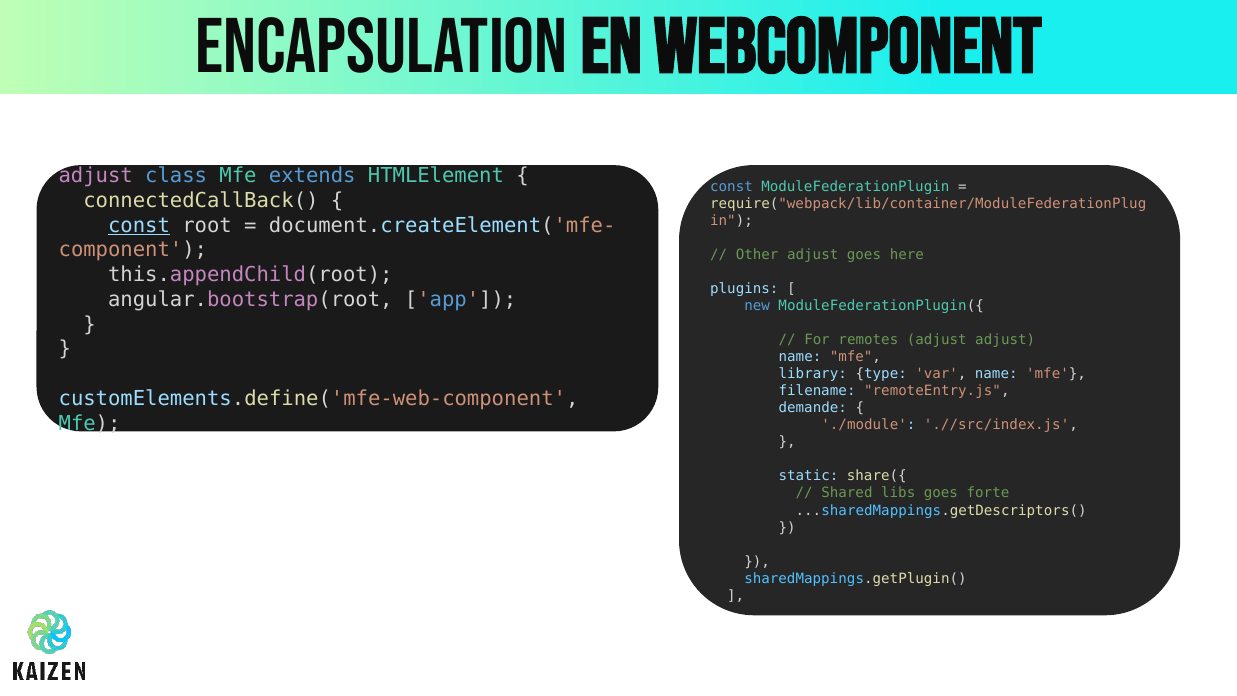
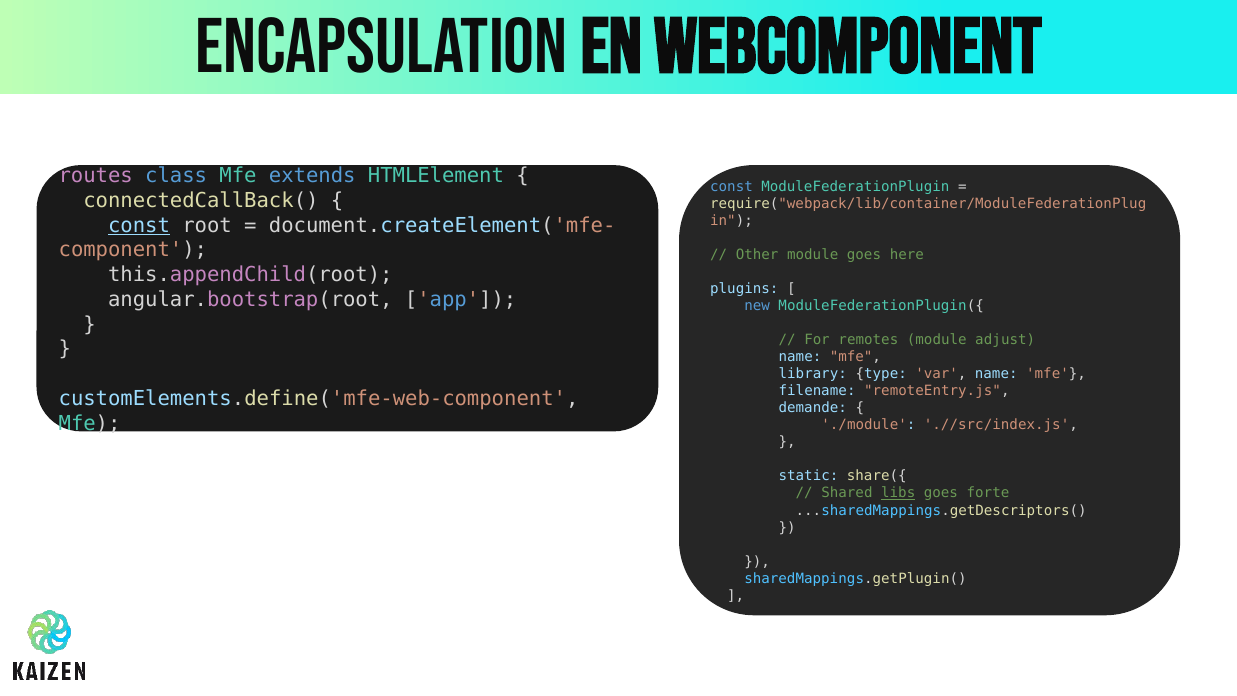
adjust at (96, 176): adjust -> routes
Other adjust: adjust -> module
remotes adjust: adjust -> module
libs underline: none -> present
